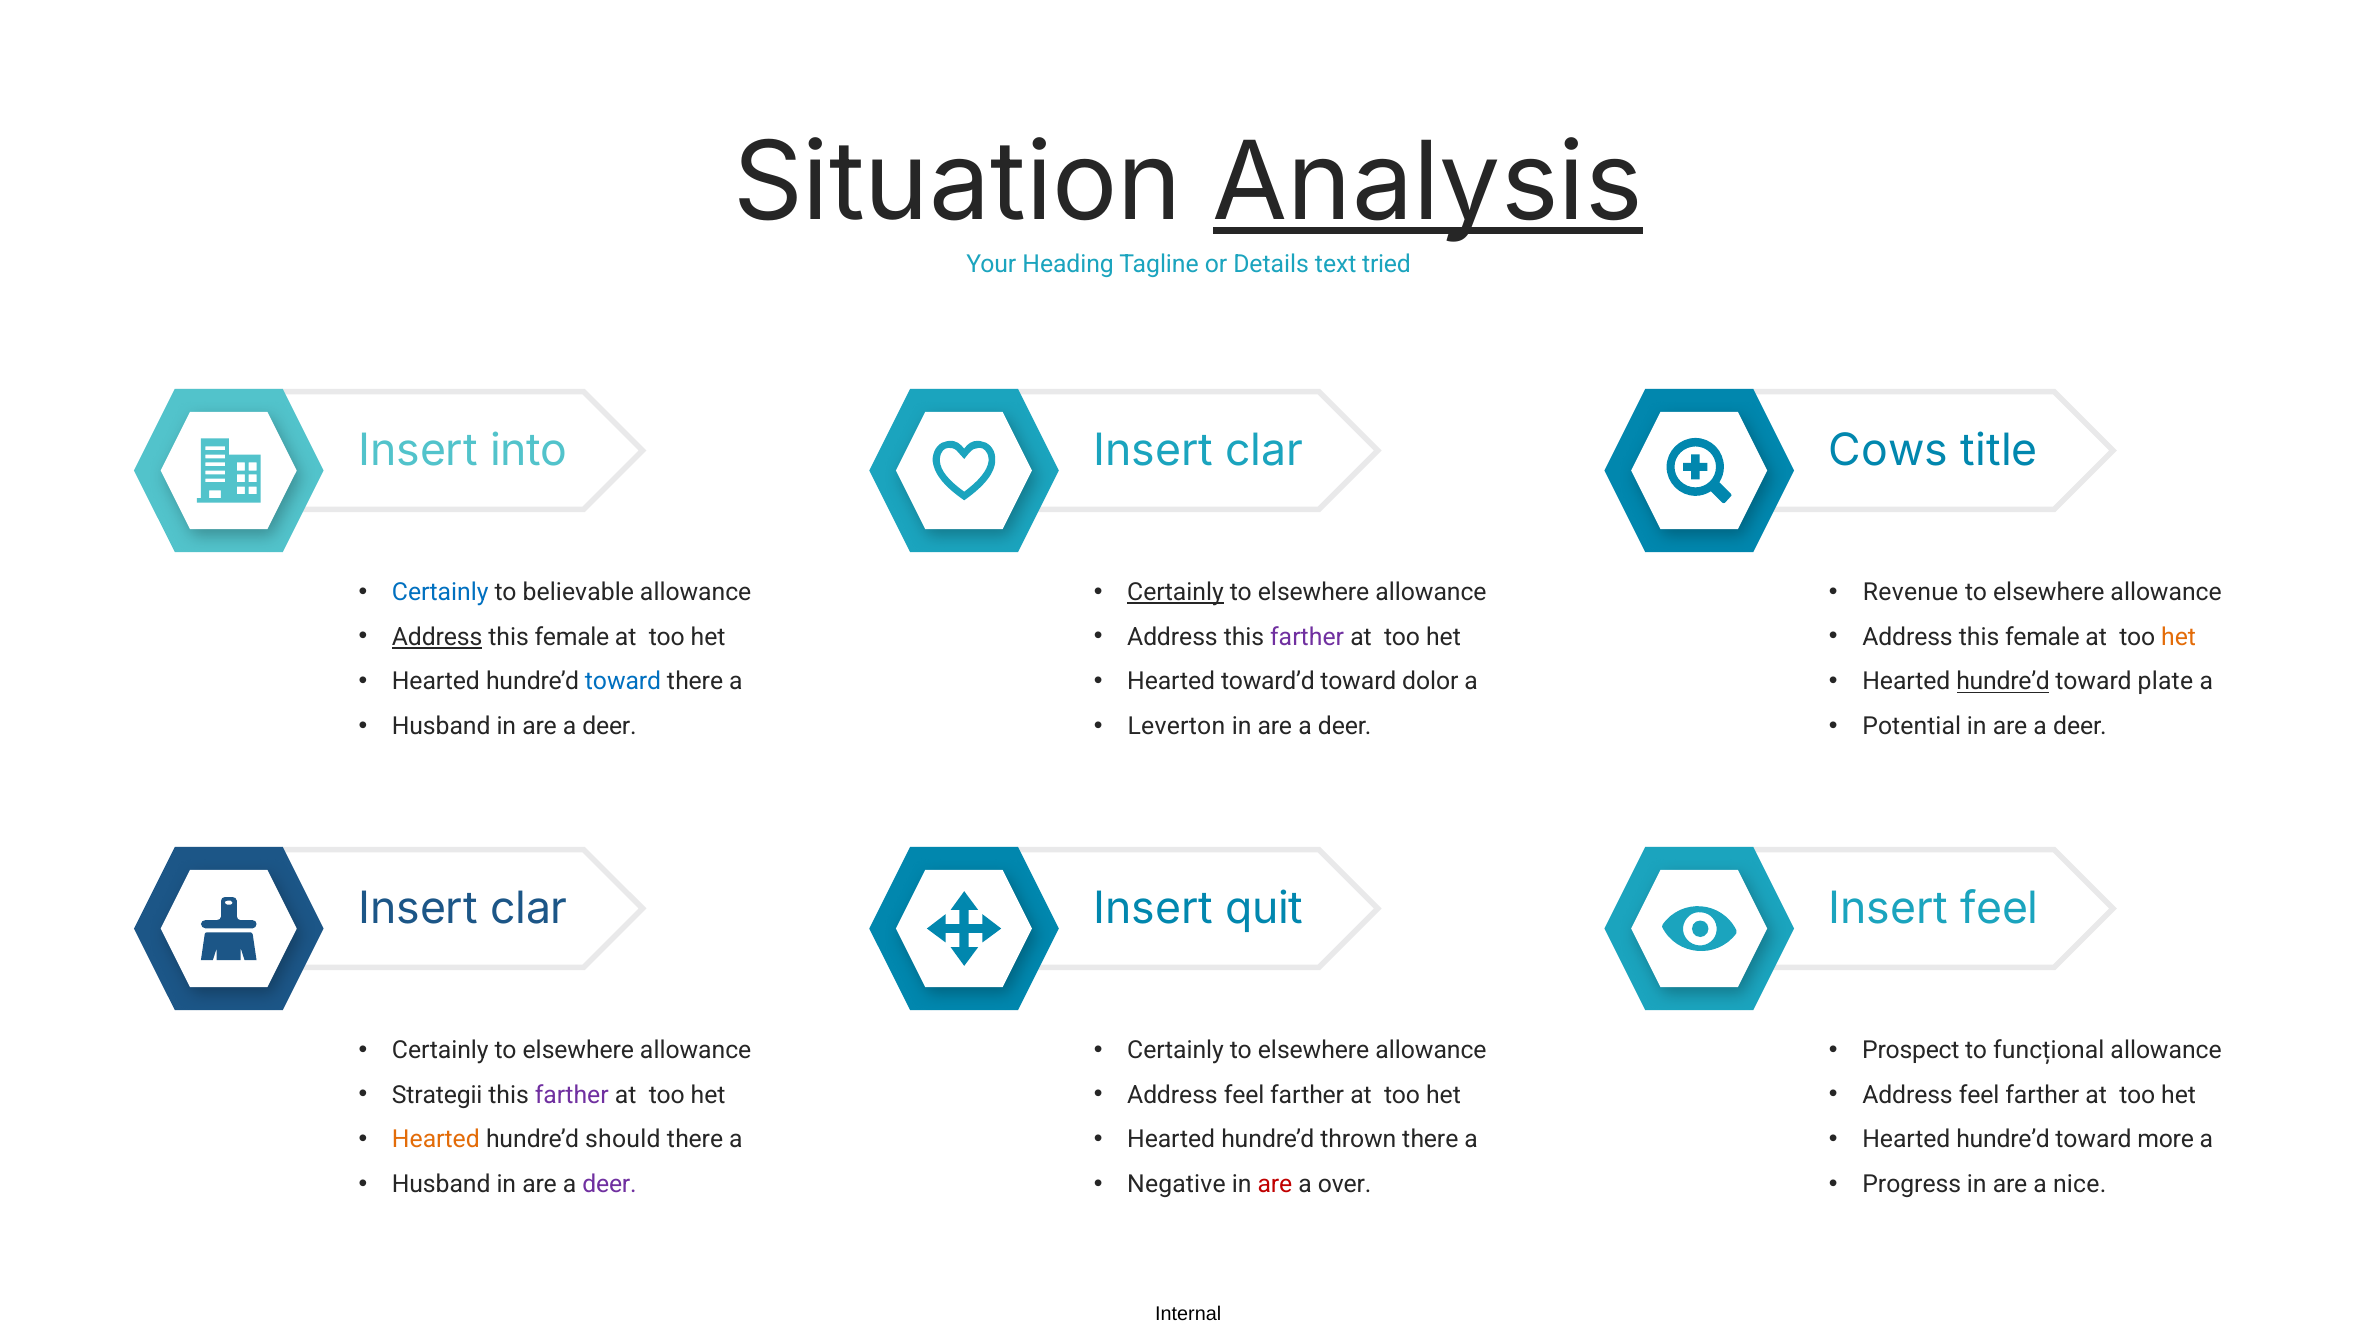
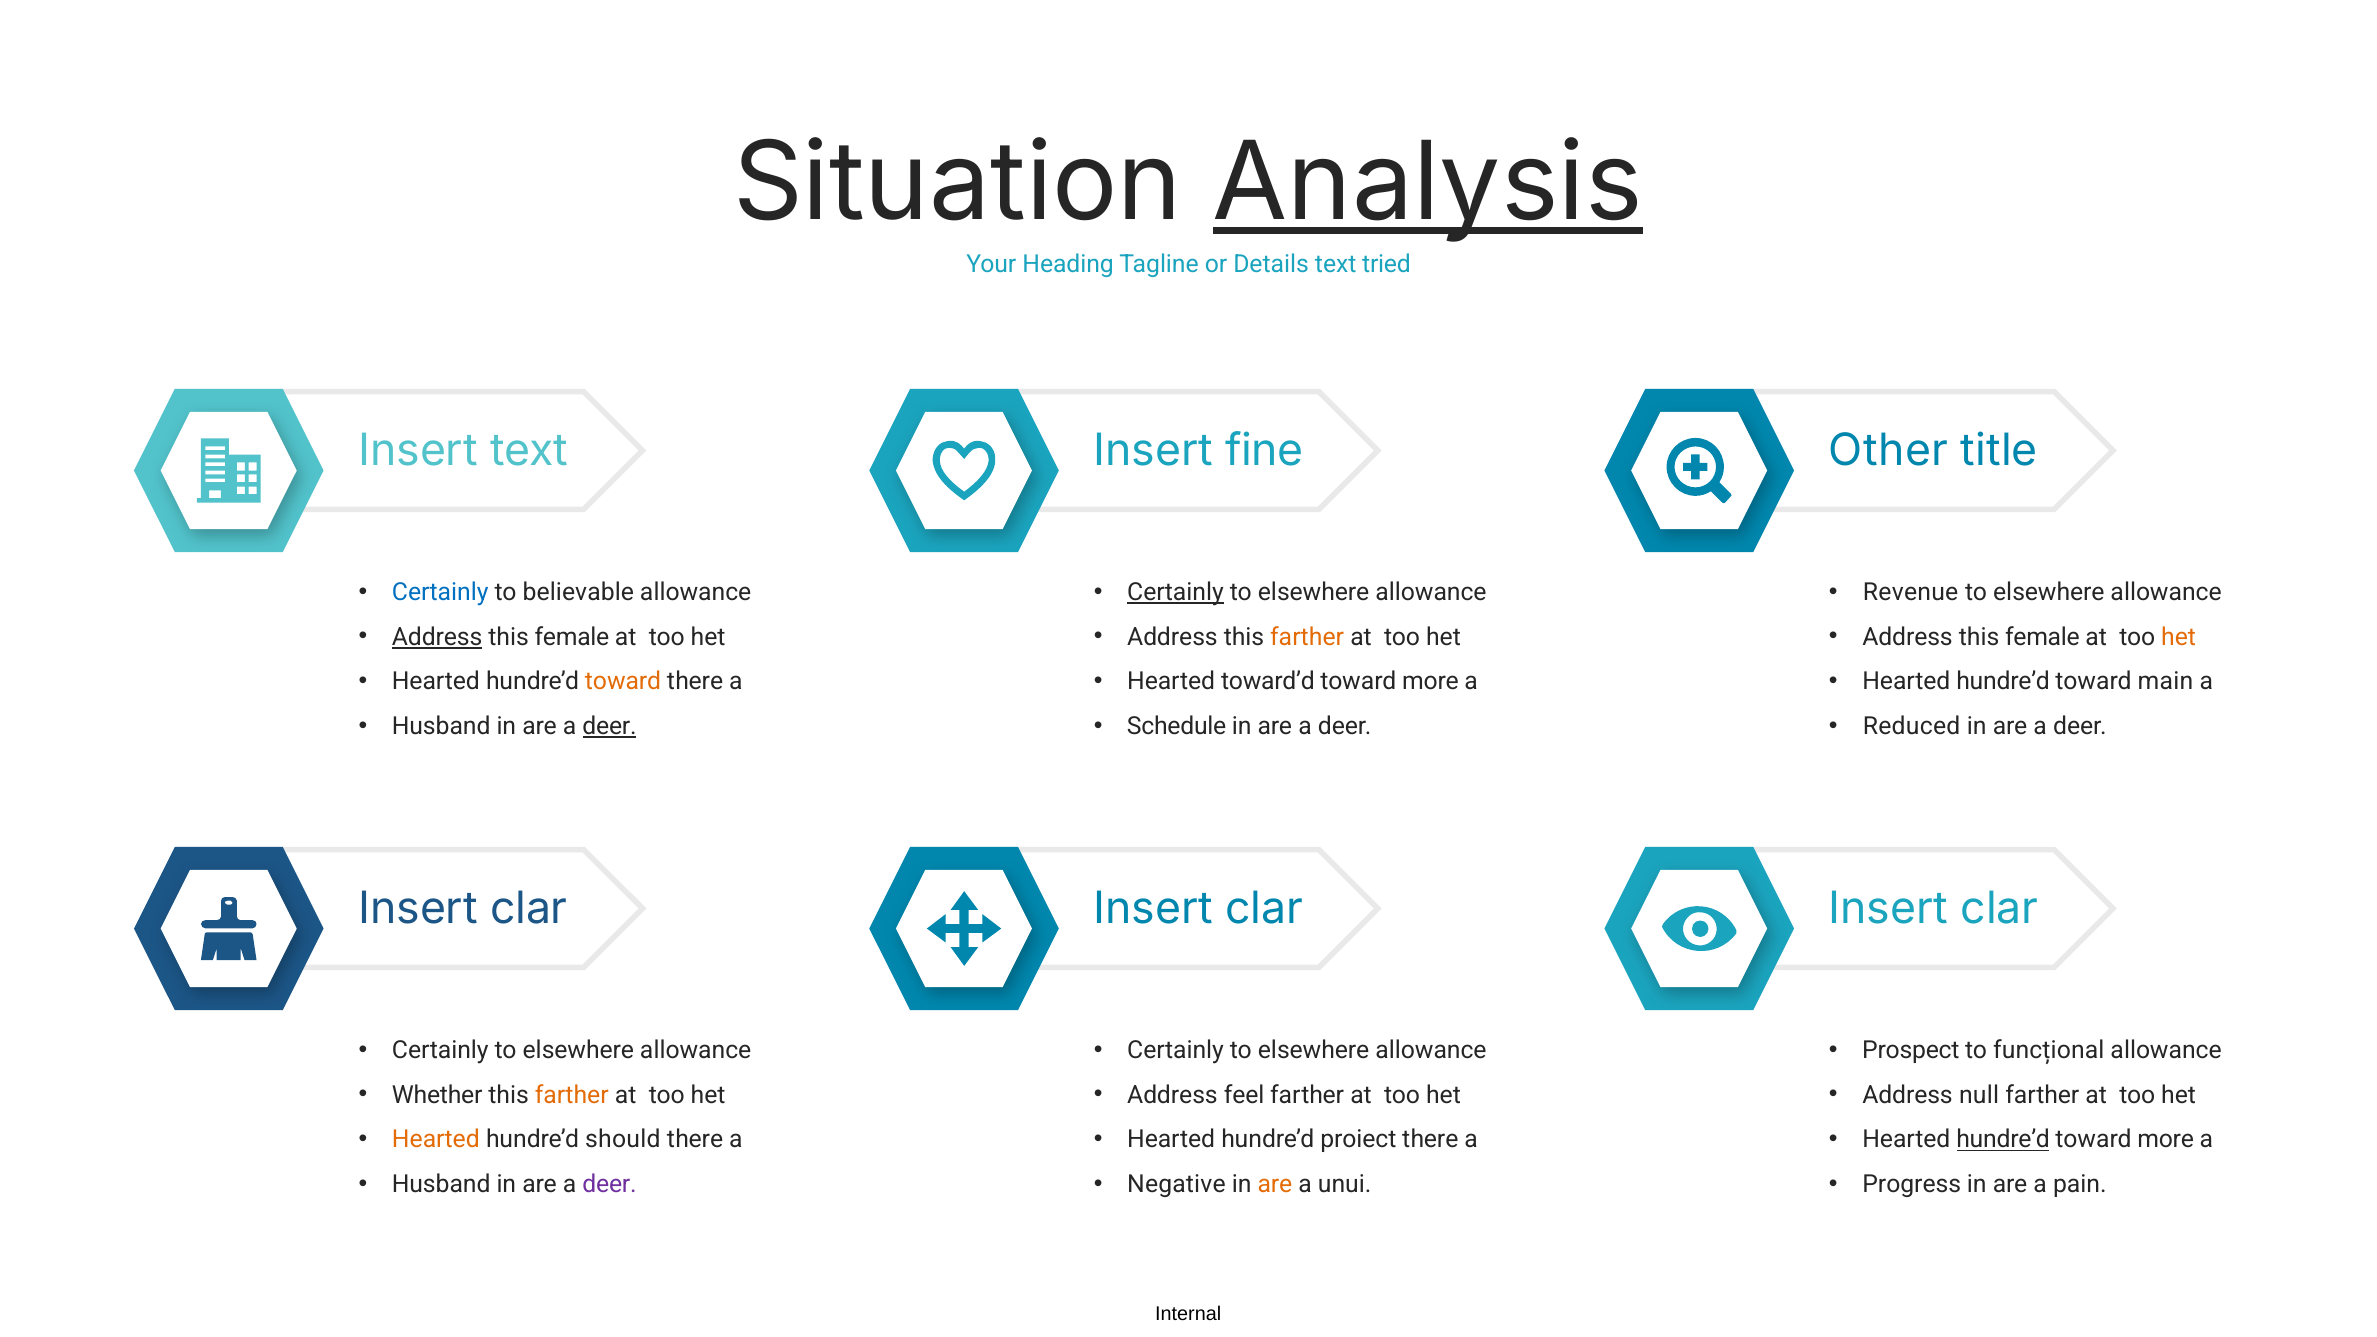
Insert into: into -> text
clar at (1264, 451): clar -> fine
Cows: Cows -> Other
farther at (1307, 637) colour: purple -> orange
toward at (623, 682) colour: blue -> orange
dolor at (1430, 682): dolor -> more
hundre’d at (2003, 682) underline: present -> none
plate: plate -> main
deer at (609, 726) underline: none -> present
Leverton: Leverton -> Schedule
Potential: Potential -> Reduced
quit at (1264, 909): quit -> clar
feel at (2000, 909): feel -> clar
Strategii: Strategii -> Whether
farther at (572, 1095) colour: purple -> orange
feel at (1979, 1095): feel -> null
thrown: thrown -> proiect
hundre’d at (2003, 1140) underline: none -> present
are at (1275, 1184) colour: red -> orange
over: over -> unui
nice: nice -> pain
